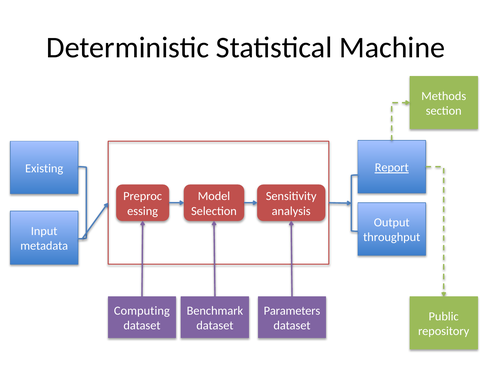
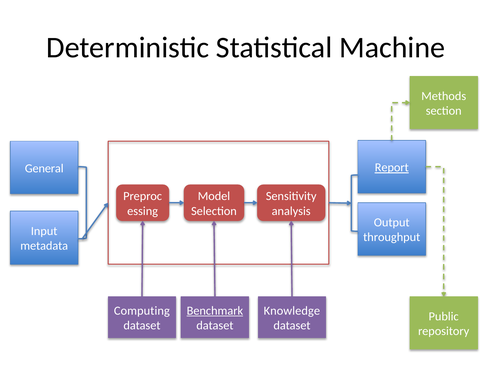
Existing: Existing -> General
Benchmark underline: none -> present
Parameters: Parameters -> Knowledge
